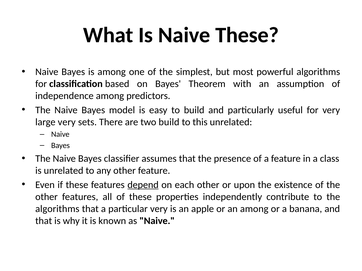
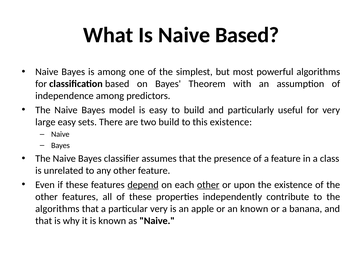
Naive These: These -> Based
large very: very -> easy
this unrelated: unrelated -> existence
other at (208, 185) underline: none -> present
an among: among -> known
